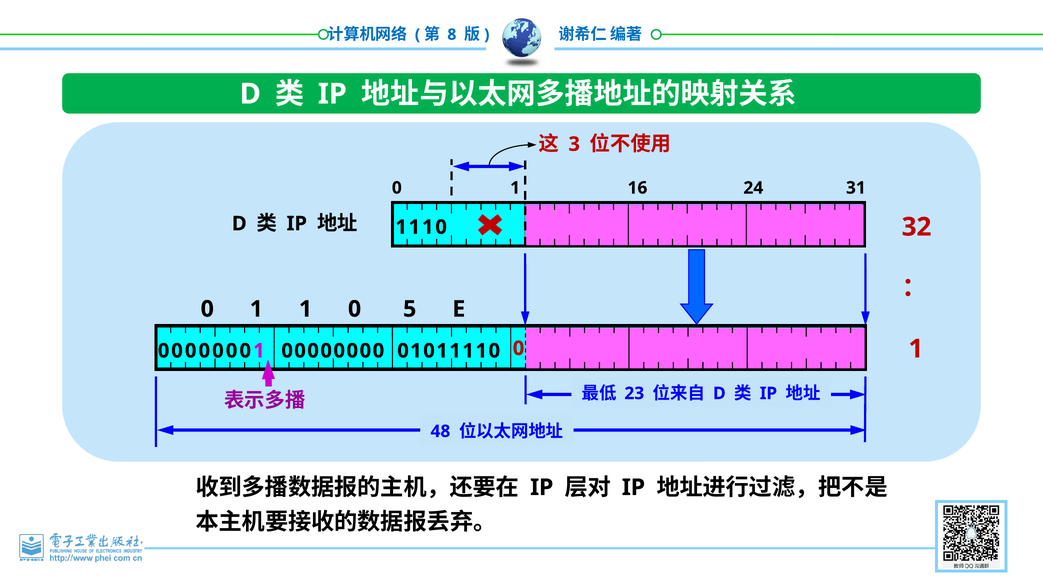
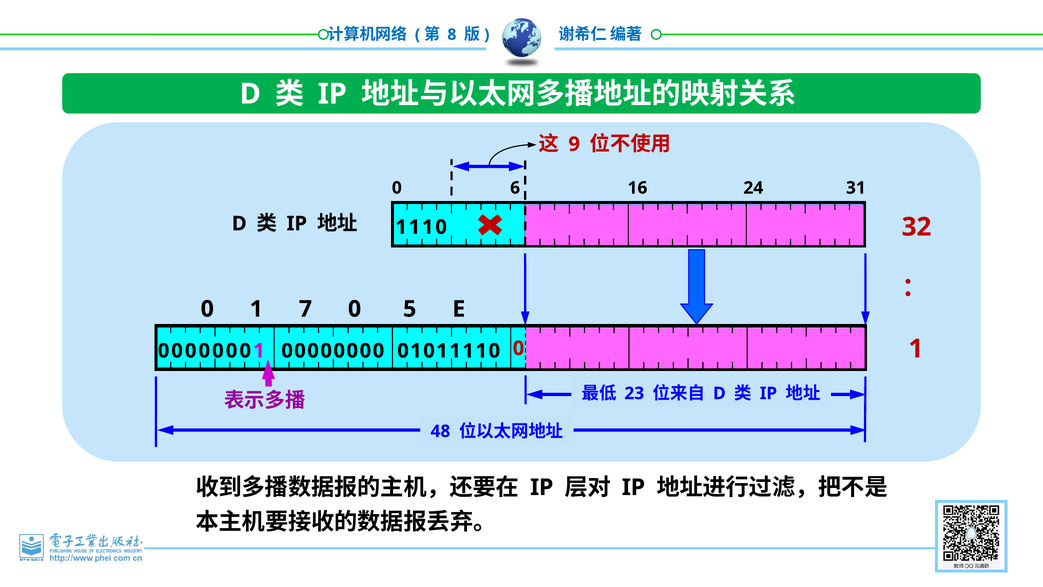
3: 3 -> 9
1 at (515, 188): 1 -> 6
1 1: 1 -> 7
